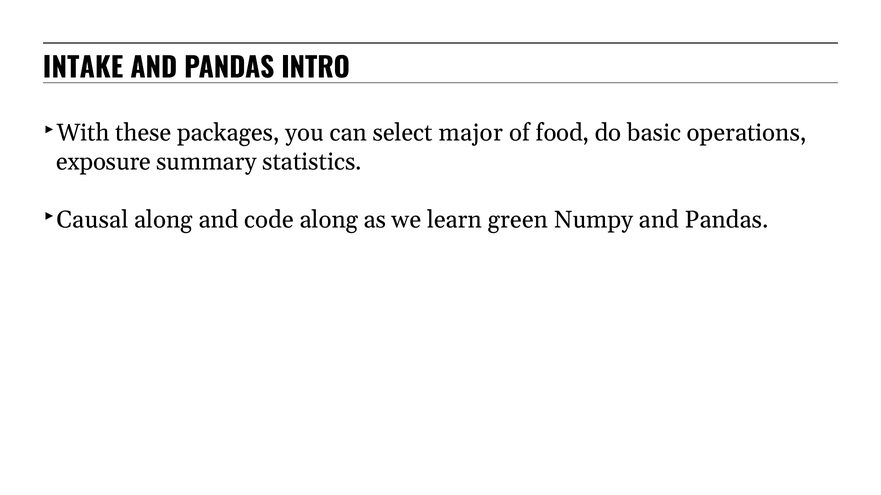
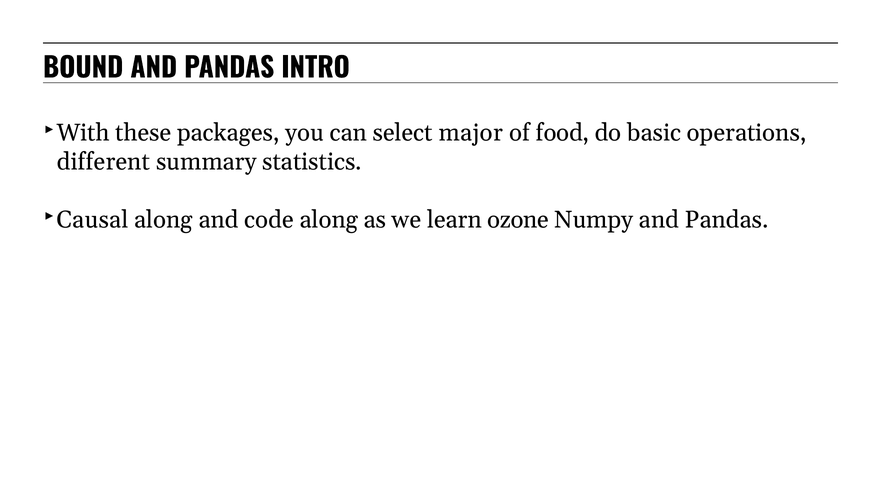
INTAKE: INTAKE -> BOUND
exposure: exposure -> different
green: green -> ozone
